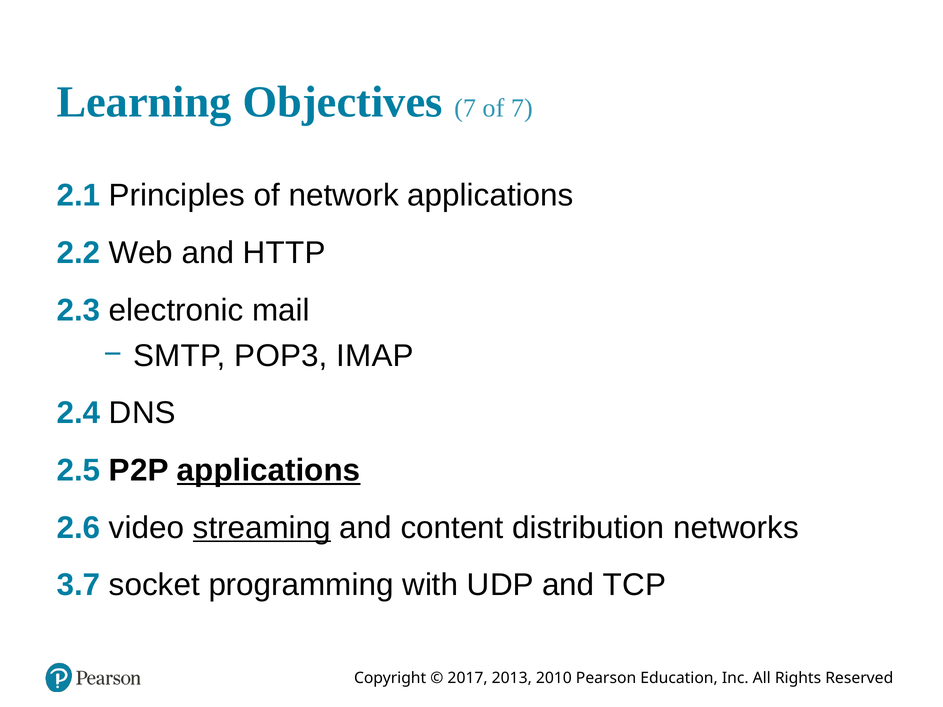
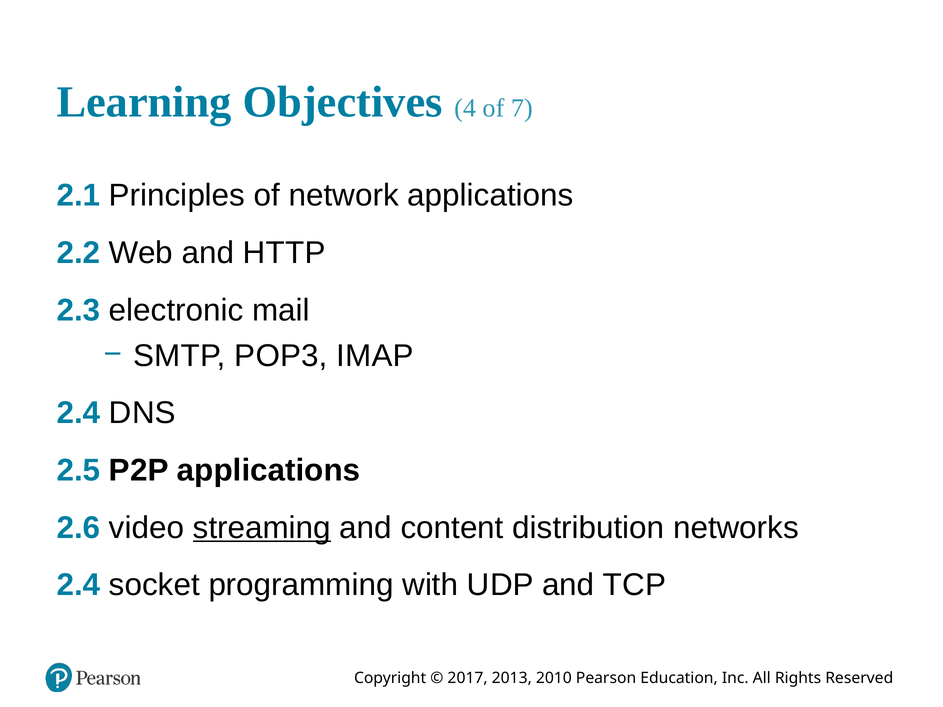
Objectives 7: 7 -> 4
applications at (269, 471) underline: present -> none
3.7 at (78, 585): 3.7 -> 2.4
